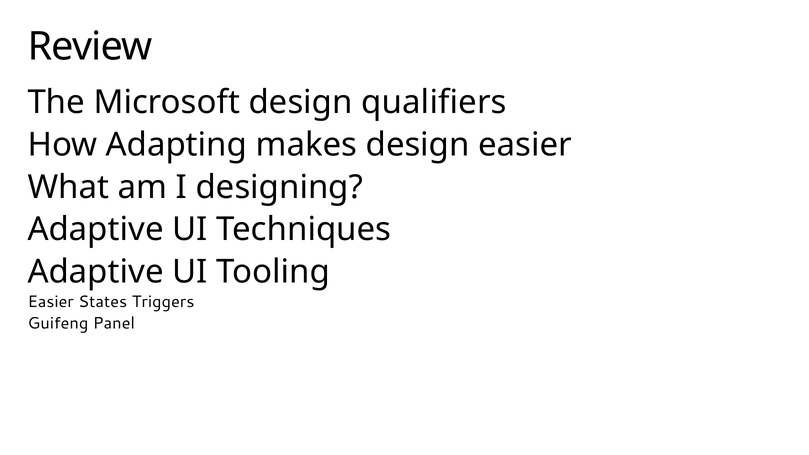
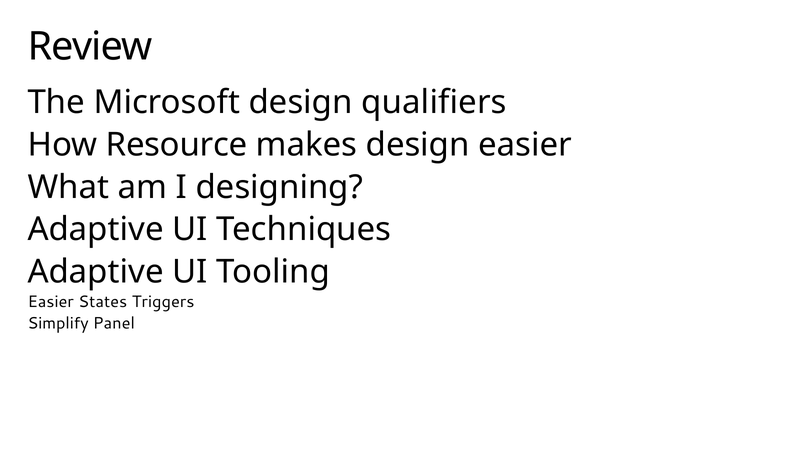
Adapting: Adapting -> Resource
Guifeng: Guifeng -> Simplify
